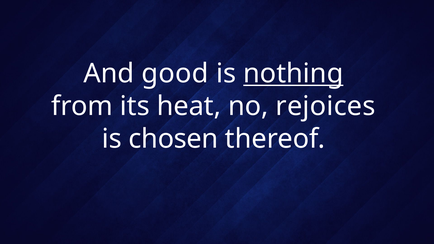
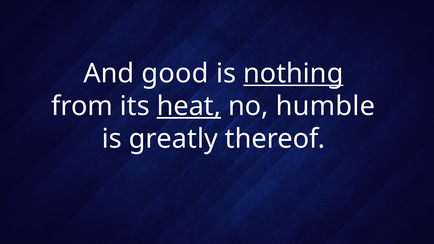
heat underline: none -> present
rejoices: rejoices -> humble
chosen: chosen -> greatly
